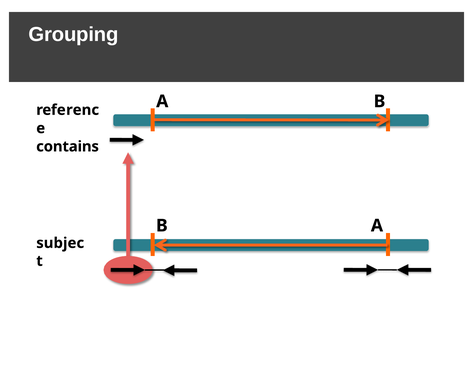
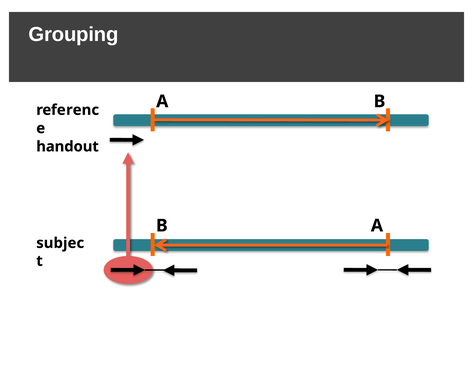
contains: contains -> handout
